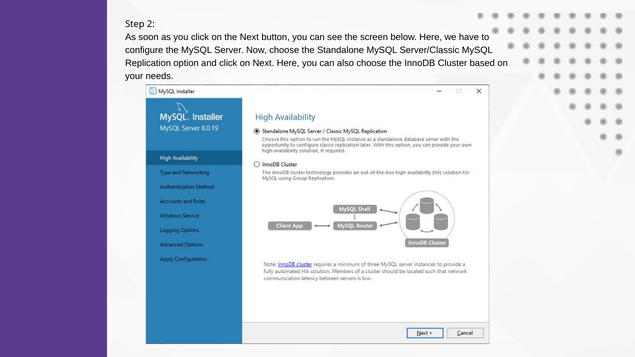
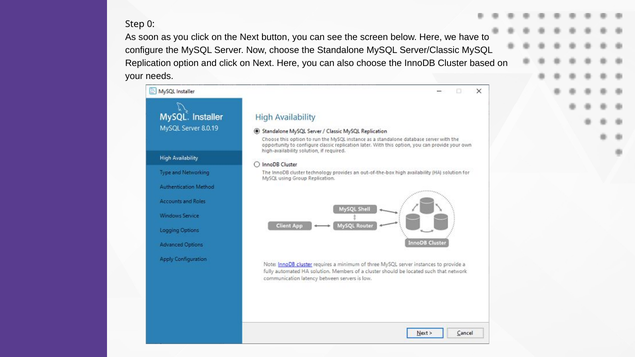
2: 2 -> 0
